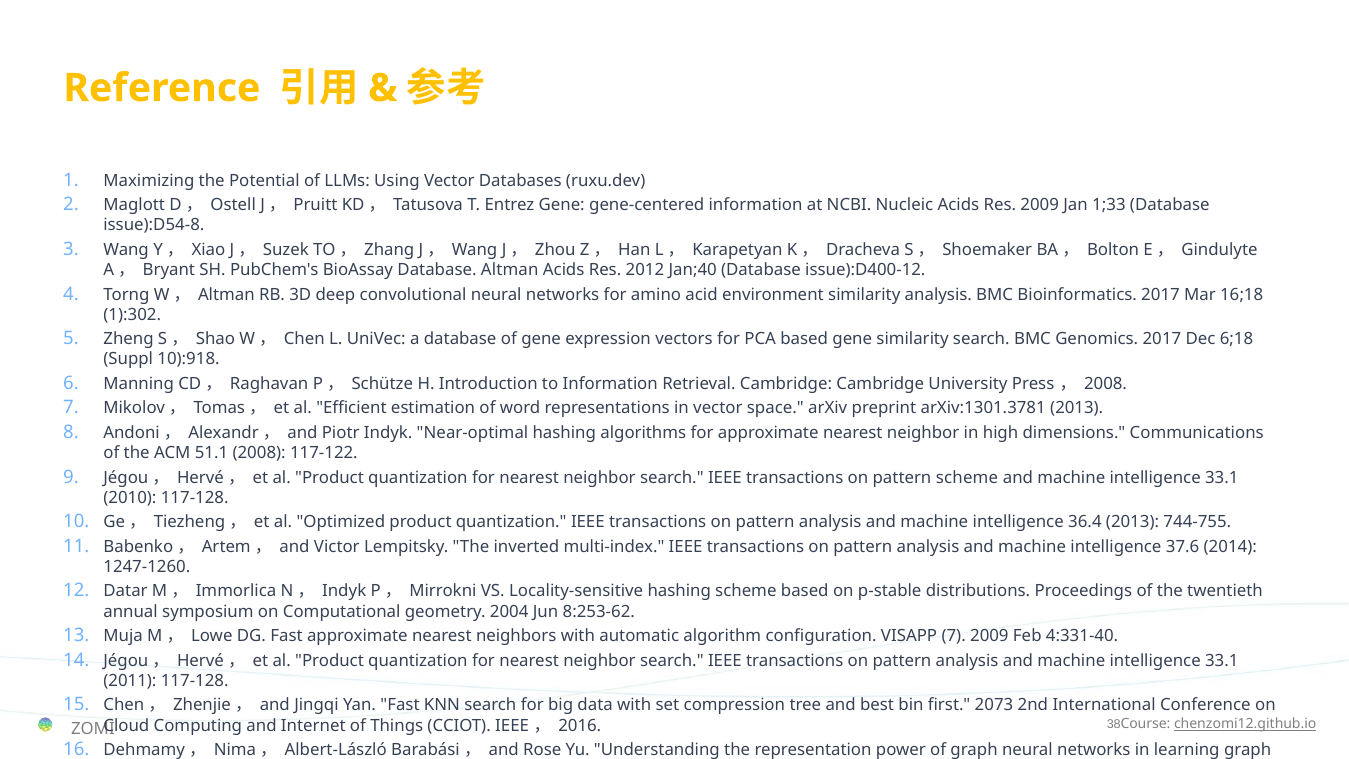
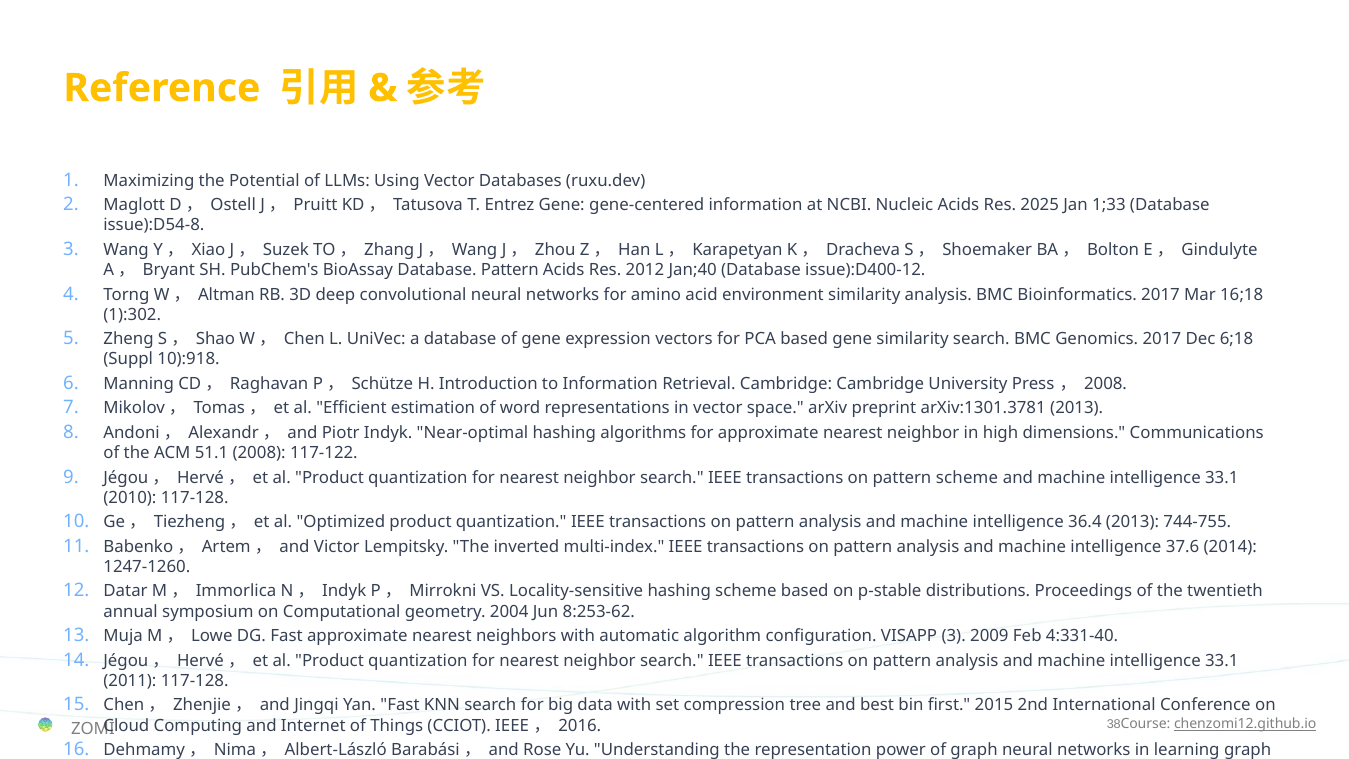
Res 2009: 2009 -> 2025
Database Altman: Altman -> Pattern
VISAPP 7: 7 -> 3
2073: 2073 -> 2015
